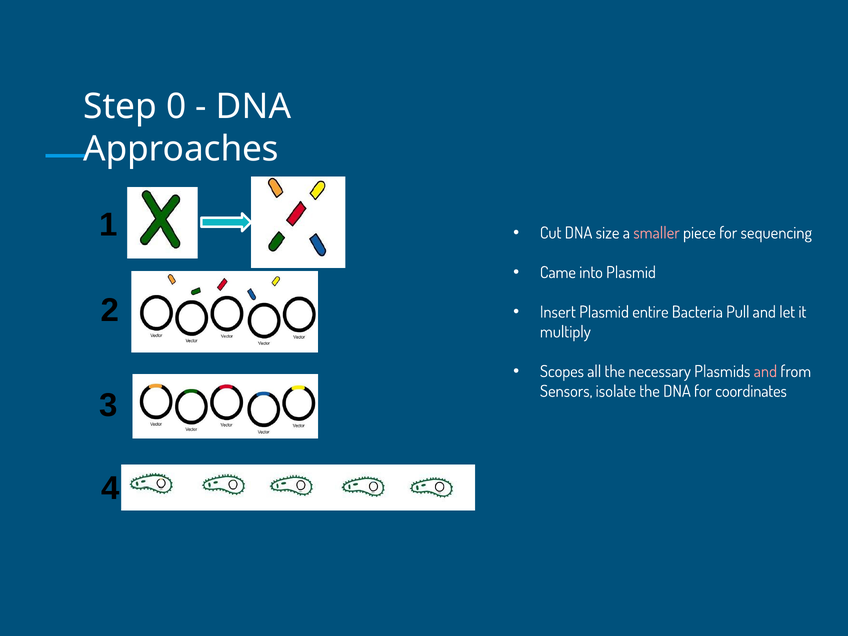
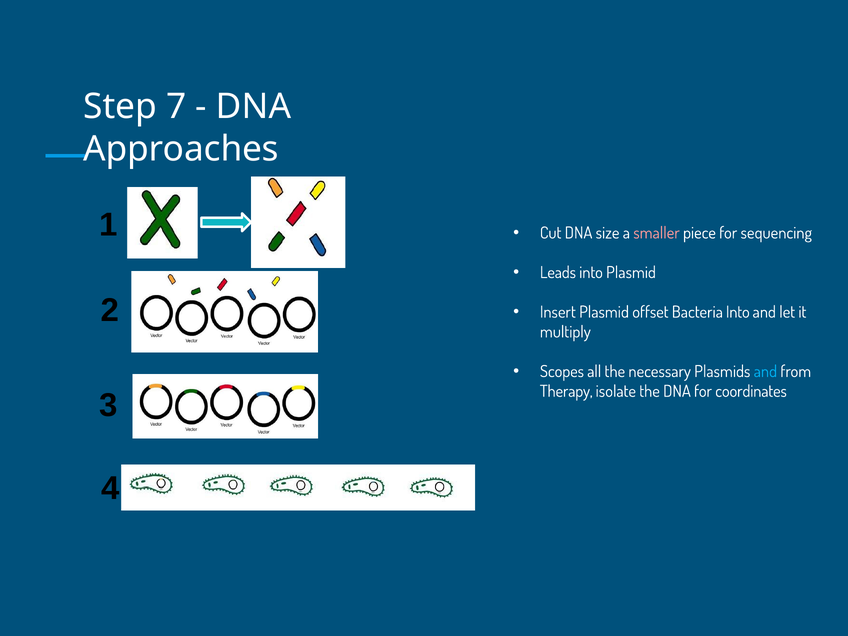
0: 0 -> 7
Came: Came -> Leads
entire: entire -> offset
Bacteria Pull: Pull -> Into
and at (765, 372) colour: pink -> light blue
Sensors: Sensors -> Therapy
